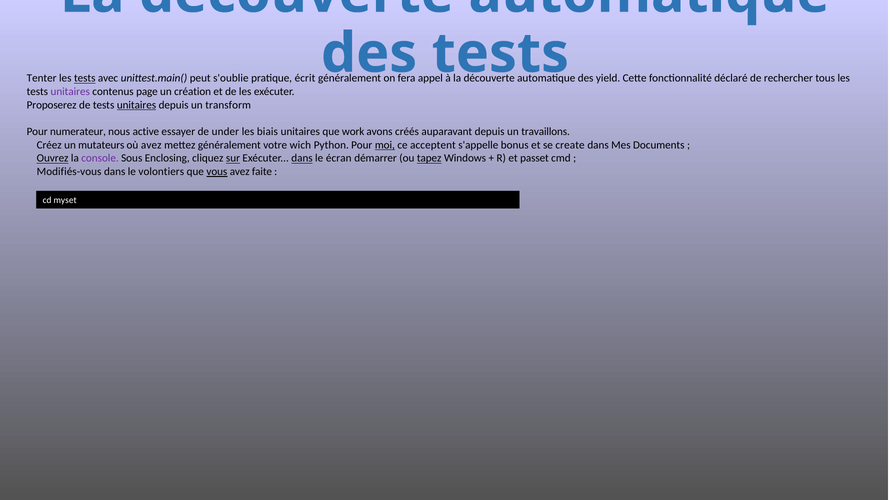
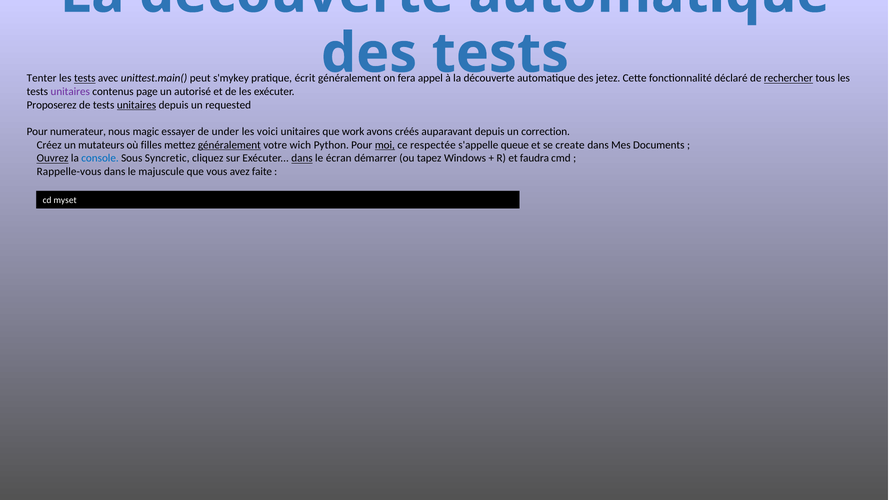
s'oublie: s'oublie -> s'mykey
yield: yield -> jetez
rechercher underline: none -> present
création: création -> autorisé
transform: transform -> requested
active: active -> magic
biais: biais -> voici
travaillons: travaillons -> correction
où avez: avez -> filles
généralement at (229, 145) underline: none -> present
acceptent: acceptent -> respectée
bonus: bonus -> queue
console colour: purple -> blue
Enclosing: Enclosing -> Syncretic
sur underline: present -> none
tapez underline: present -> none
passet: passet -> faudra
Modifiés-vous: Modifiés-vous -> Rappelle-vous
volontiers: volontiers -> majuscule
vous underline: present -> none
